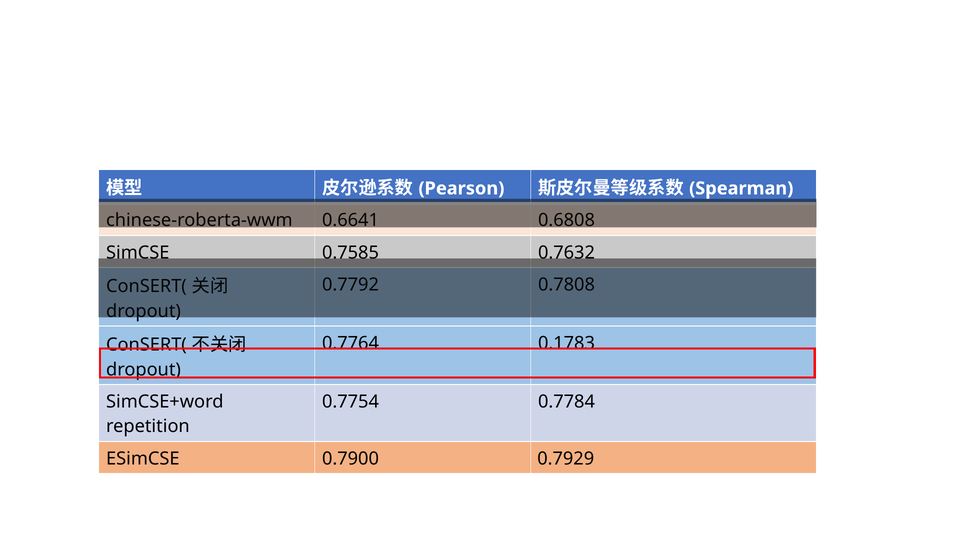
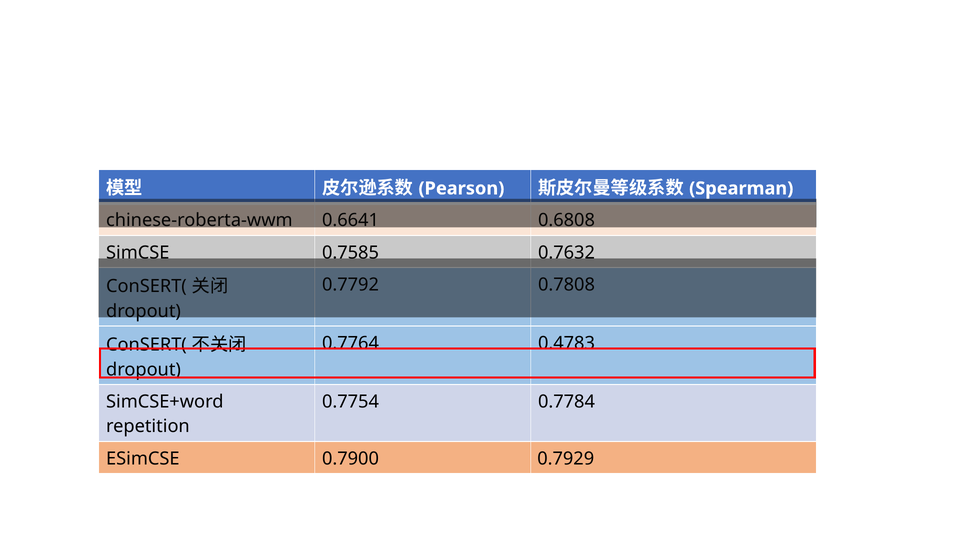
0.1783: 0.1783 -> 0.4783
